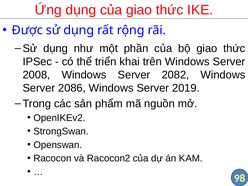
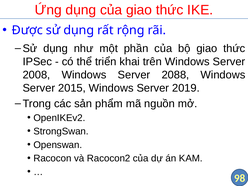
2082: 2082 -> 2088
2086: 2086 -> 2015
